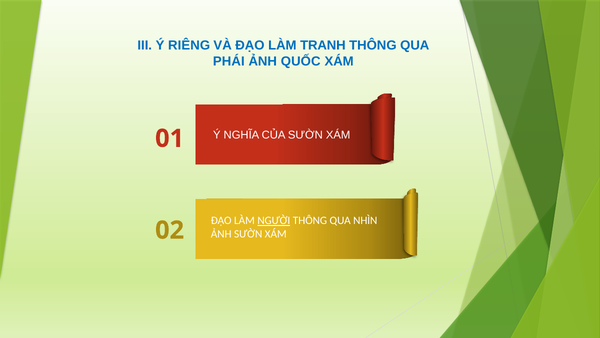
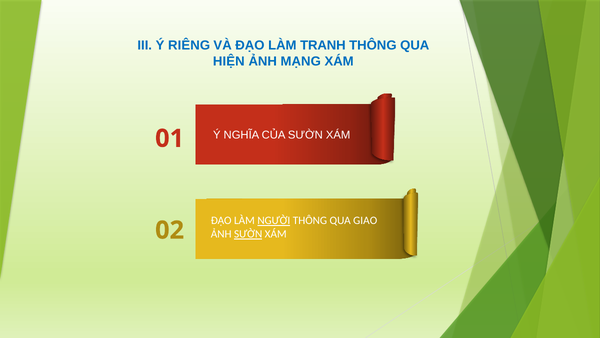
PHÁI: PHÁI -> HIỆN
QUỐC: QUỐC -> MẠNG
NHÌN: NHÌN -> GIAO
SƯỜN at (248, 234) underline: none -> present
